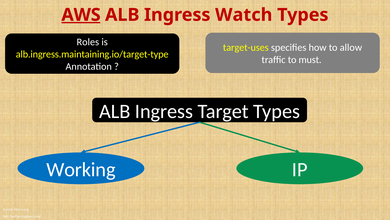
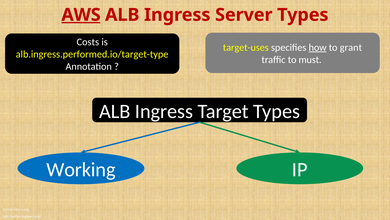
Watch: Watch -> Server
Roles: Roles -> Costs
how underline: none -> present
allow: allow -> grant
alb.ingress.maintaining.io/target-type: alb.ingress.maintaining.io/target-type -> alb.ingress.performed.io/target-type
